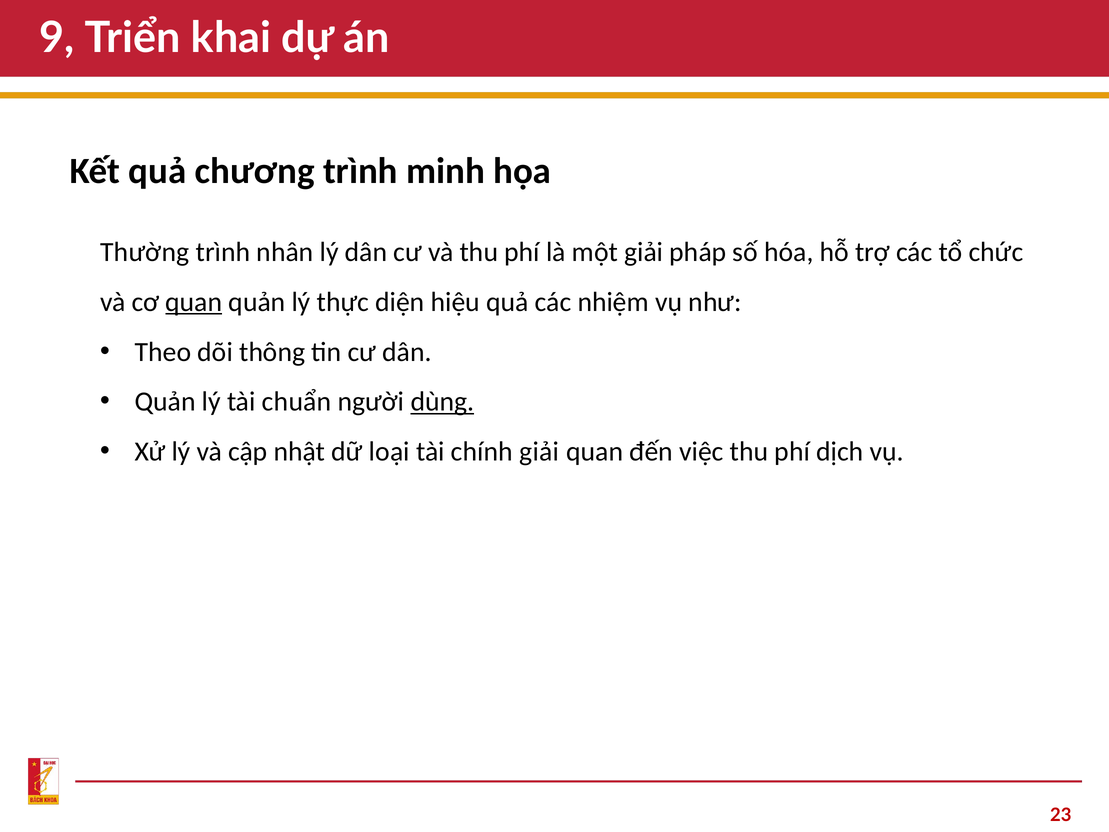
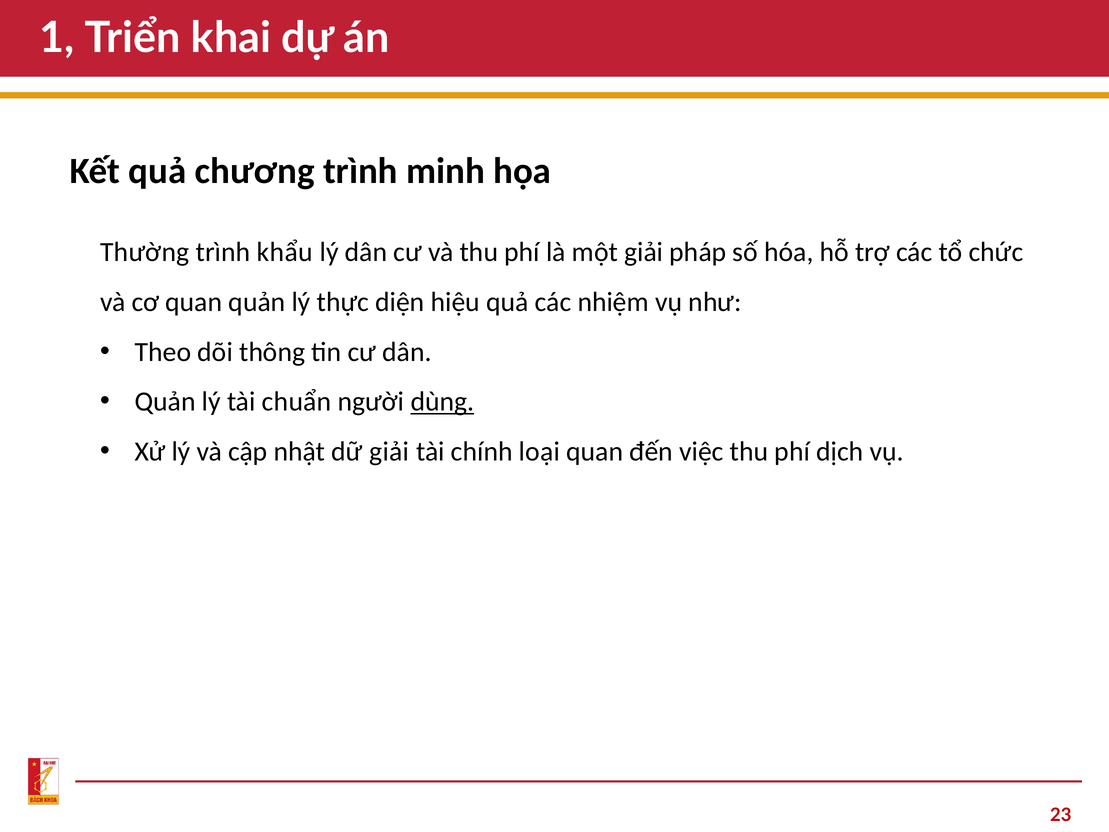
9: 9 -> 1
nhân: nhân -> khẩu
quan at (194, 302) underline: present -> none
dữ loại: loại -> giải
chính giải: giải -> loại
